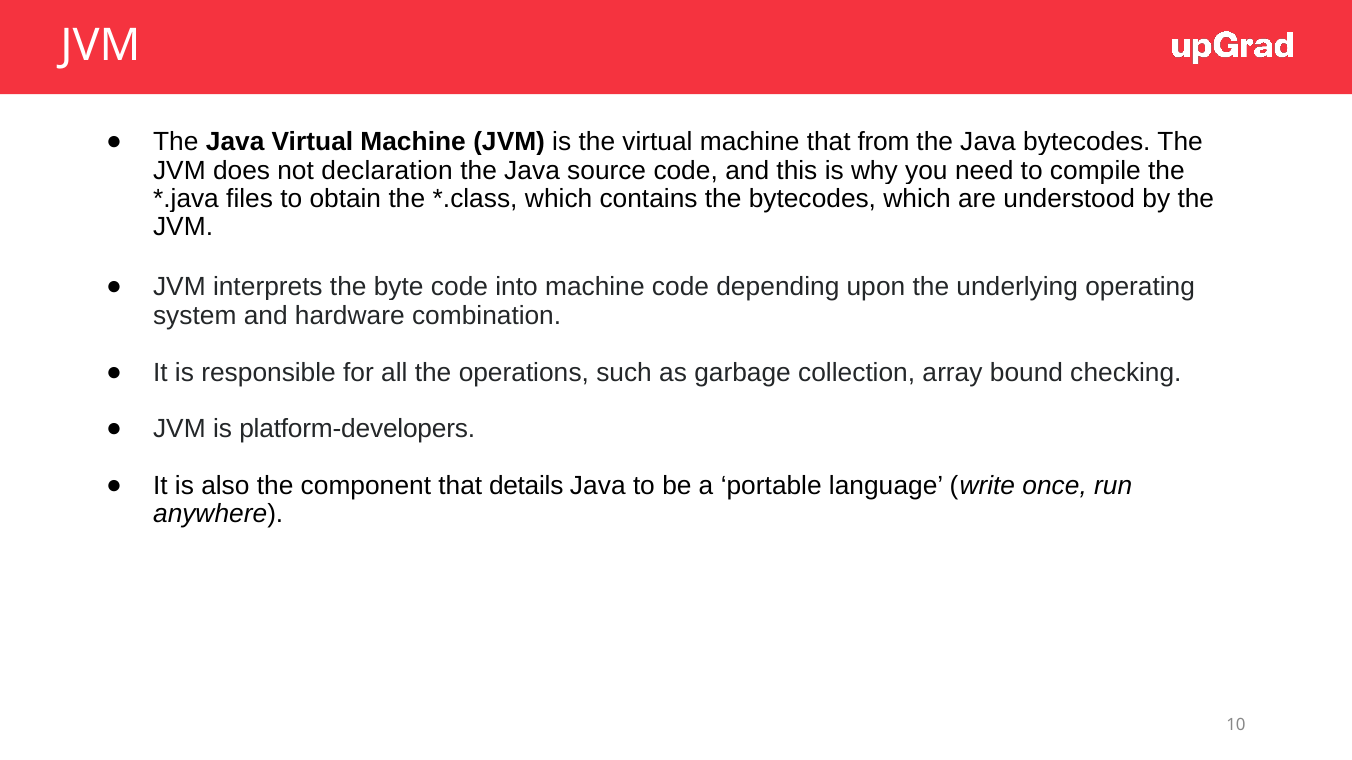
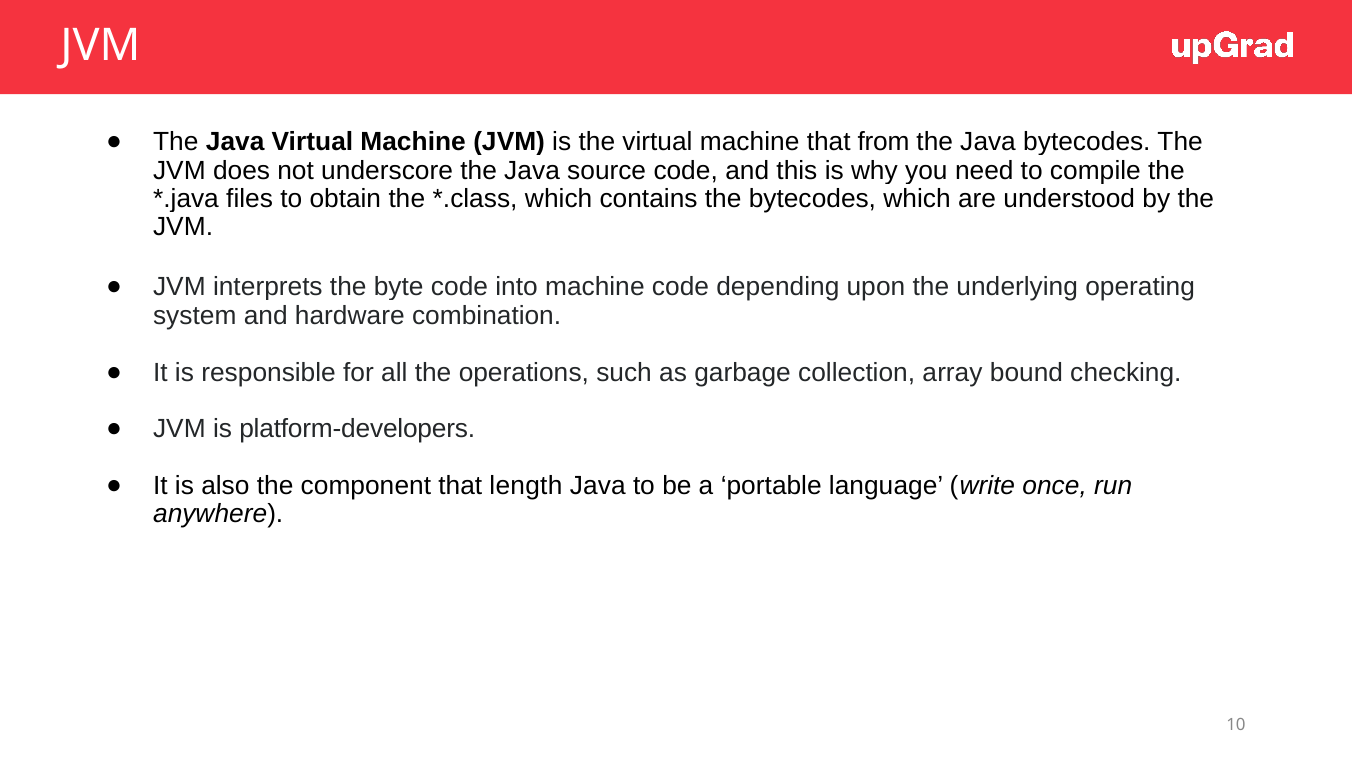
declaration: declaration -> underscore
details: details -> length
